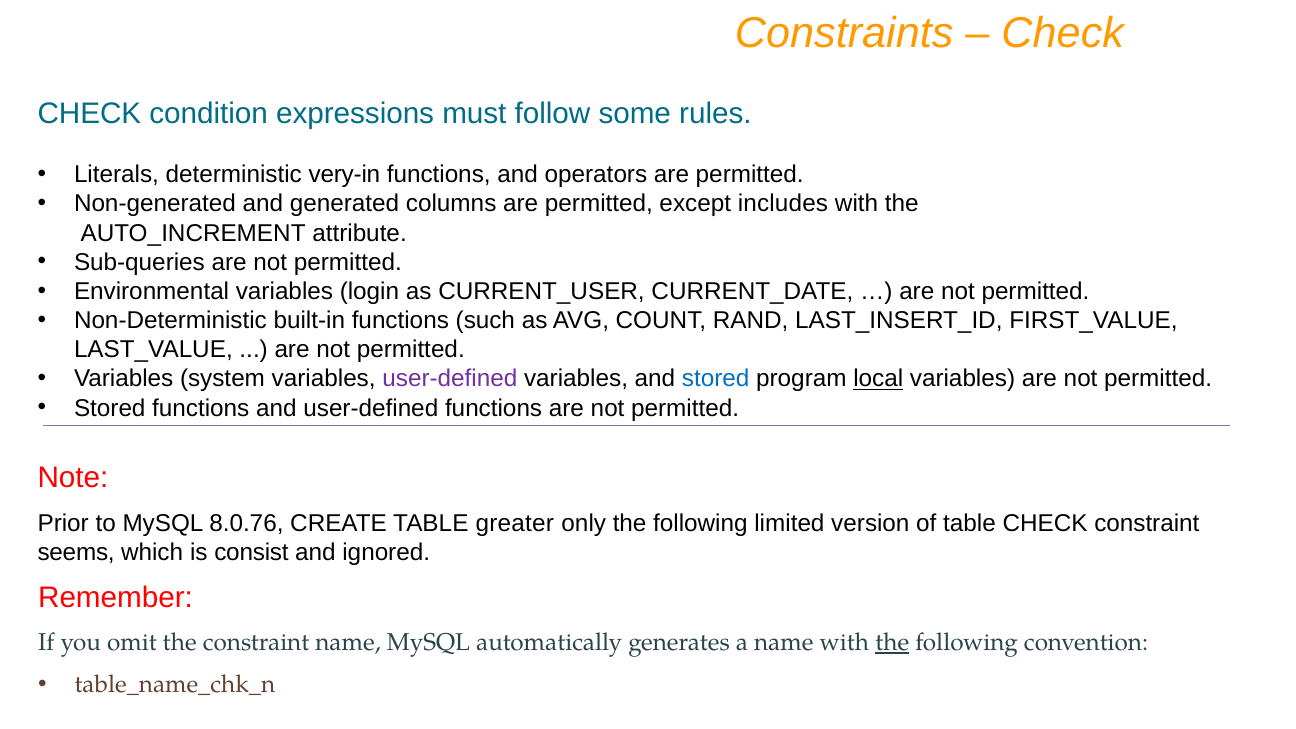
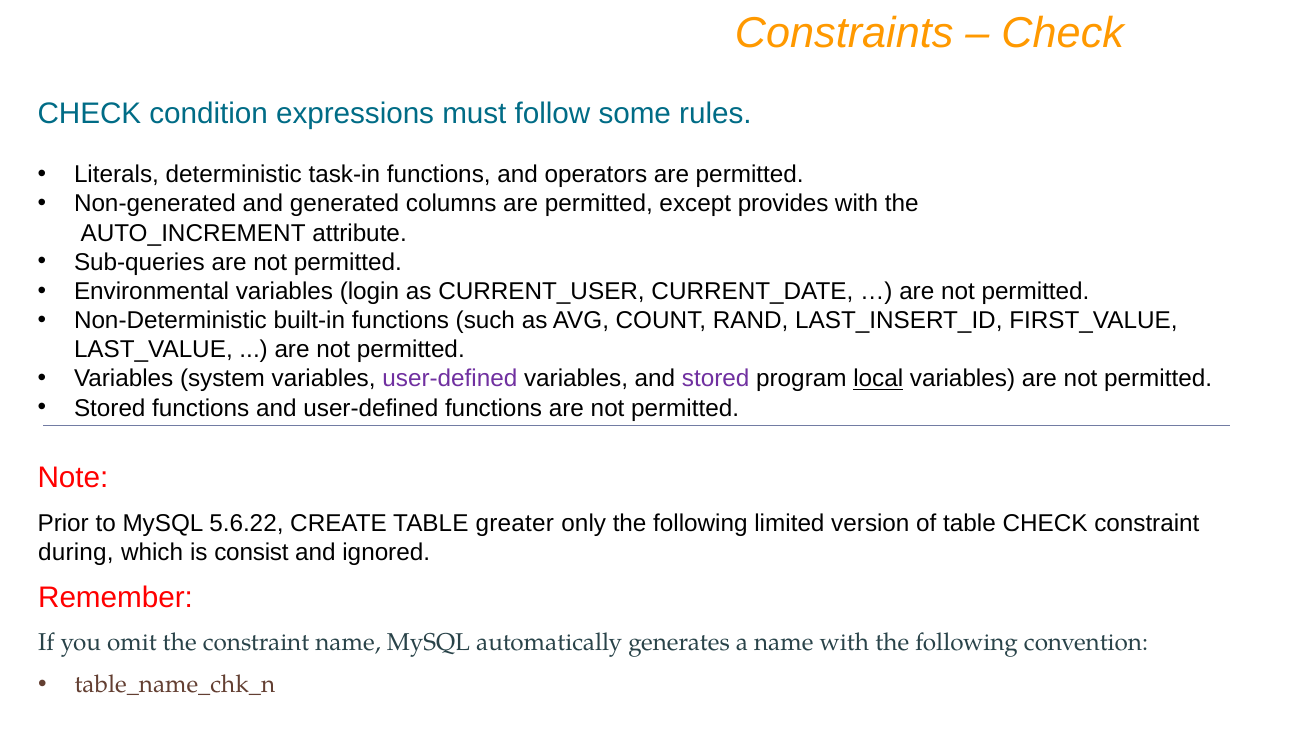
very-in: very-in -> task-in
includes: includes -> provides
stored at (716, 379) colour: blue -> purple
8.0.76: 8.0.76 -> 5.6.22
seems: seems -> during
the at (892, 643) underline: present -> none
